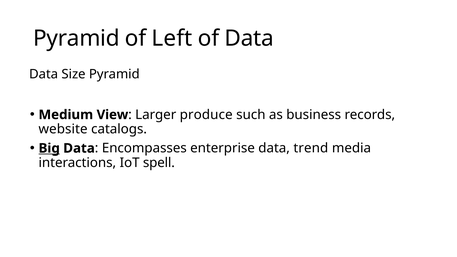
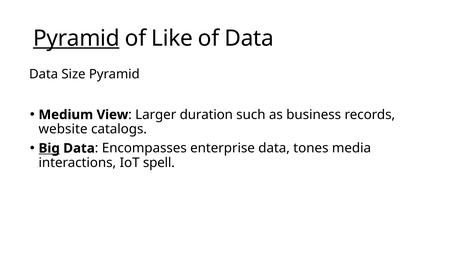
Pyramid at (76, 38) underline: none -> present
Left: Left -> Like
produce: produce -> duration
trend: trend -> tones
